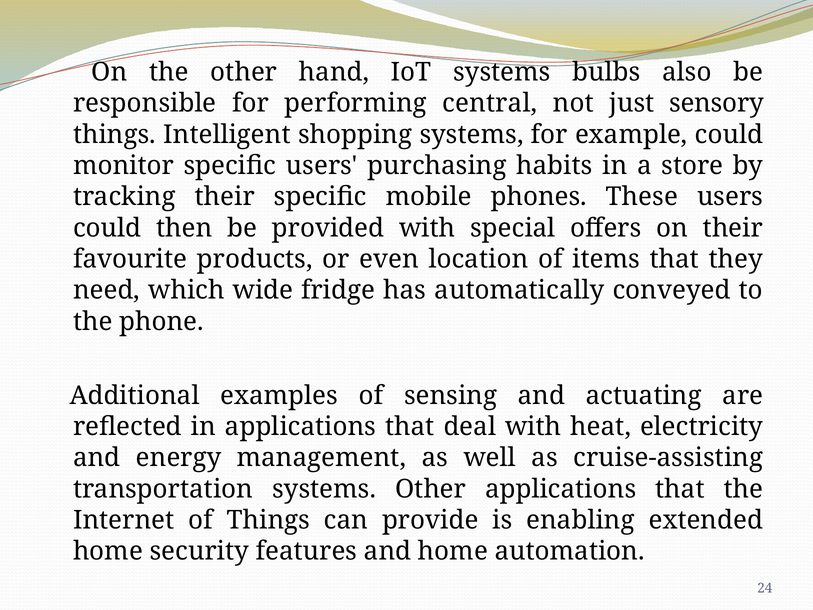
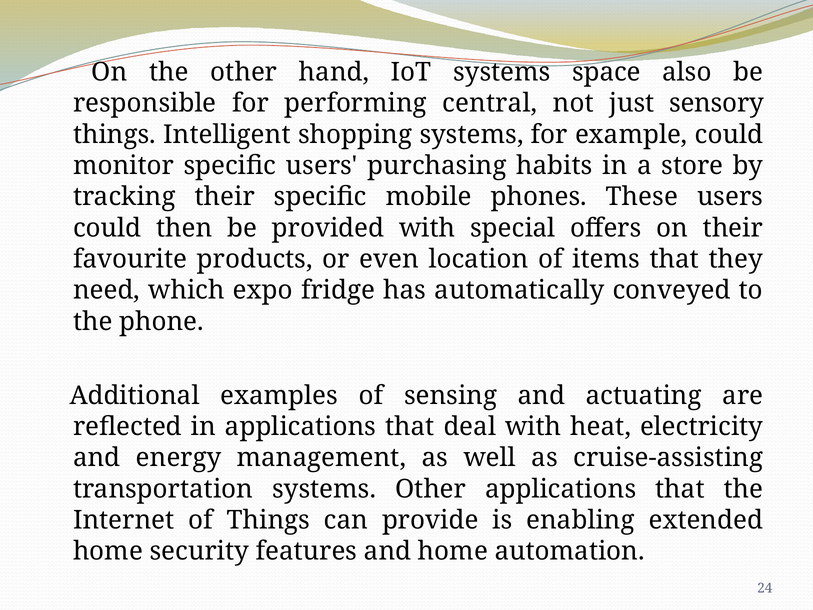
bulbs: bulbs -> space
wide: wide -> expo
